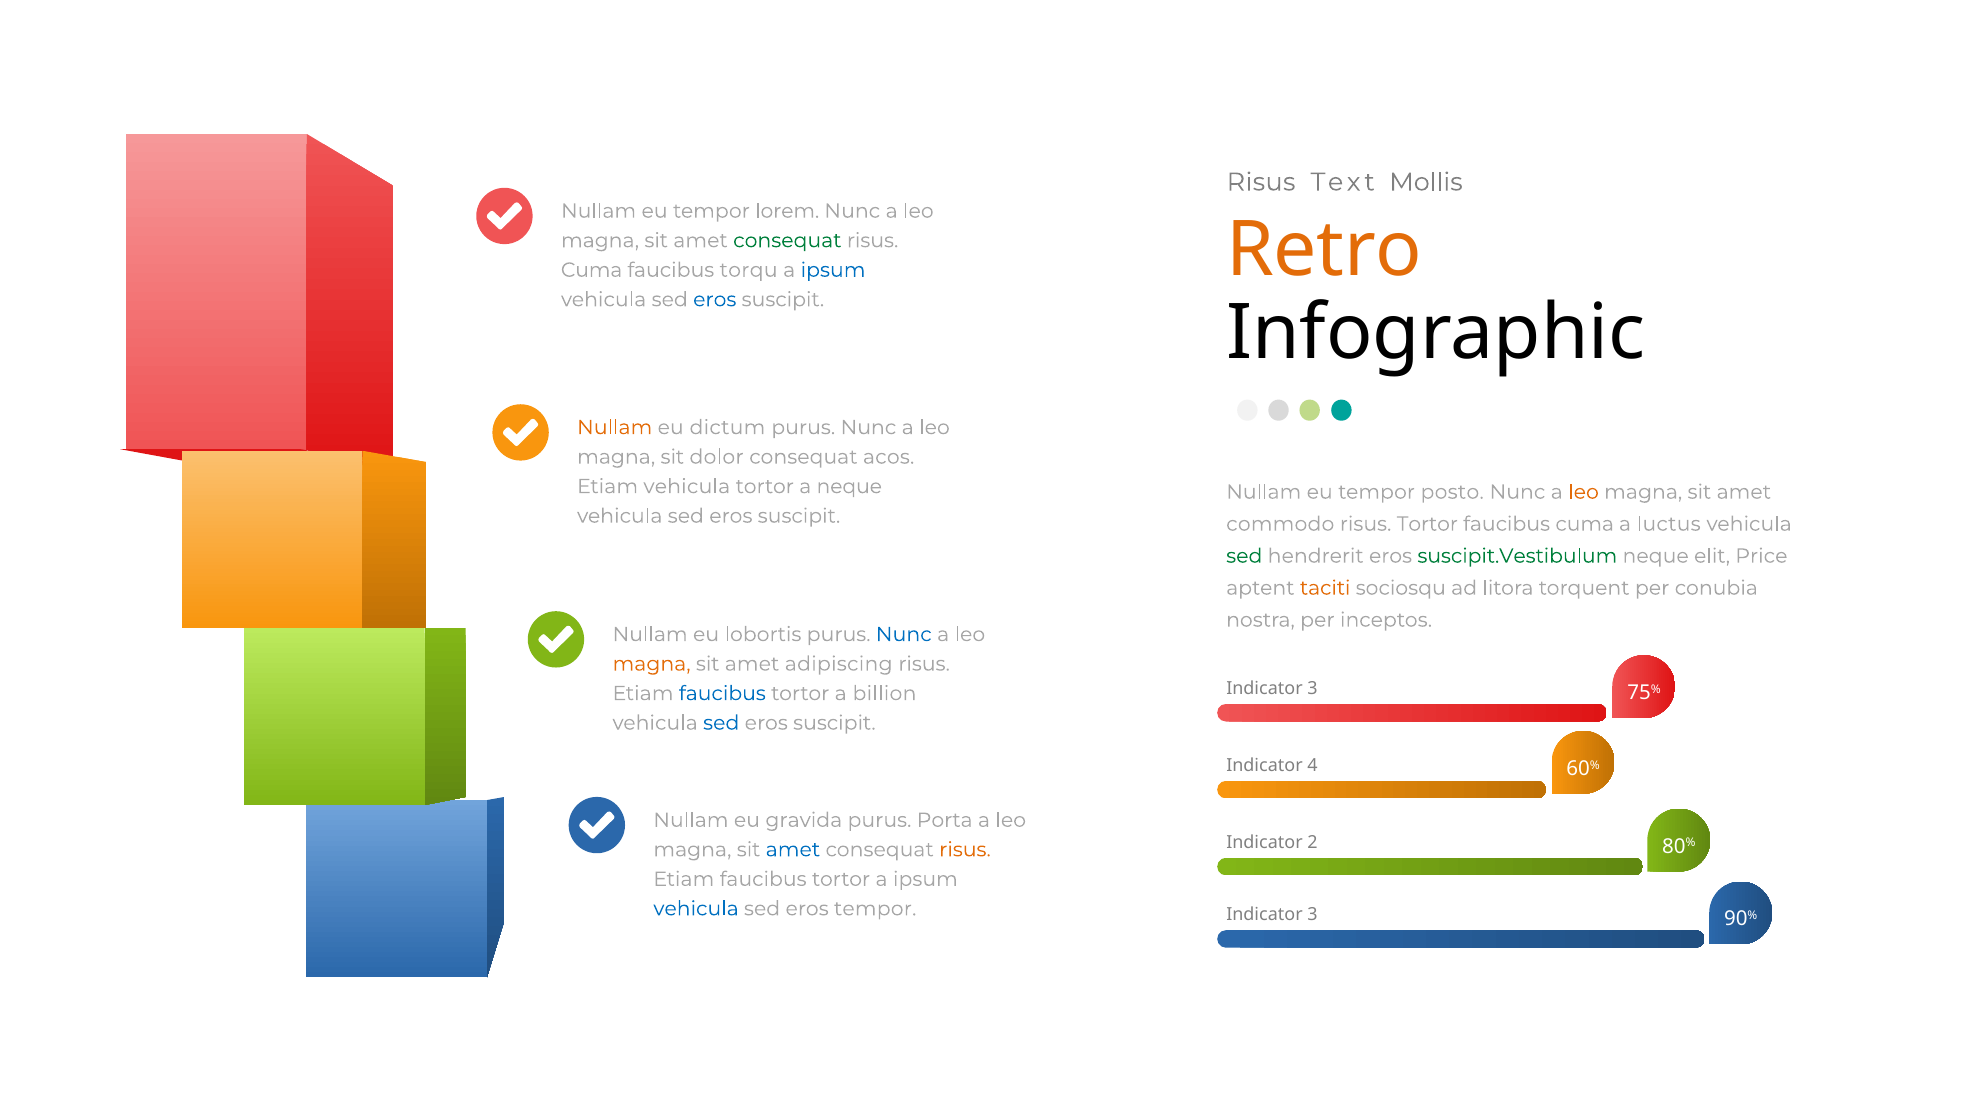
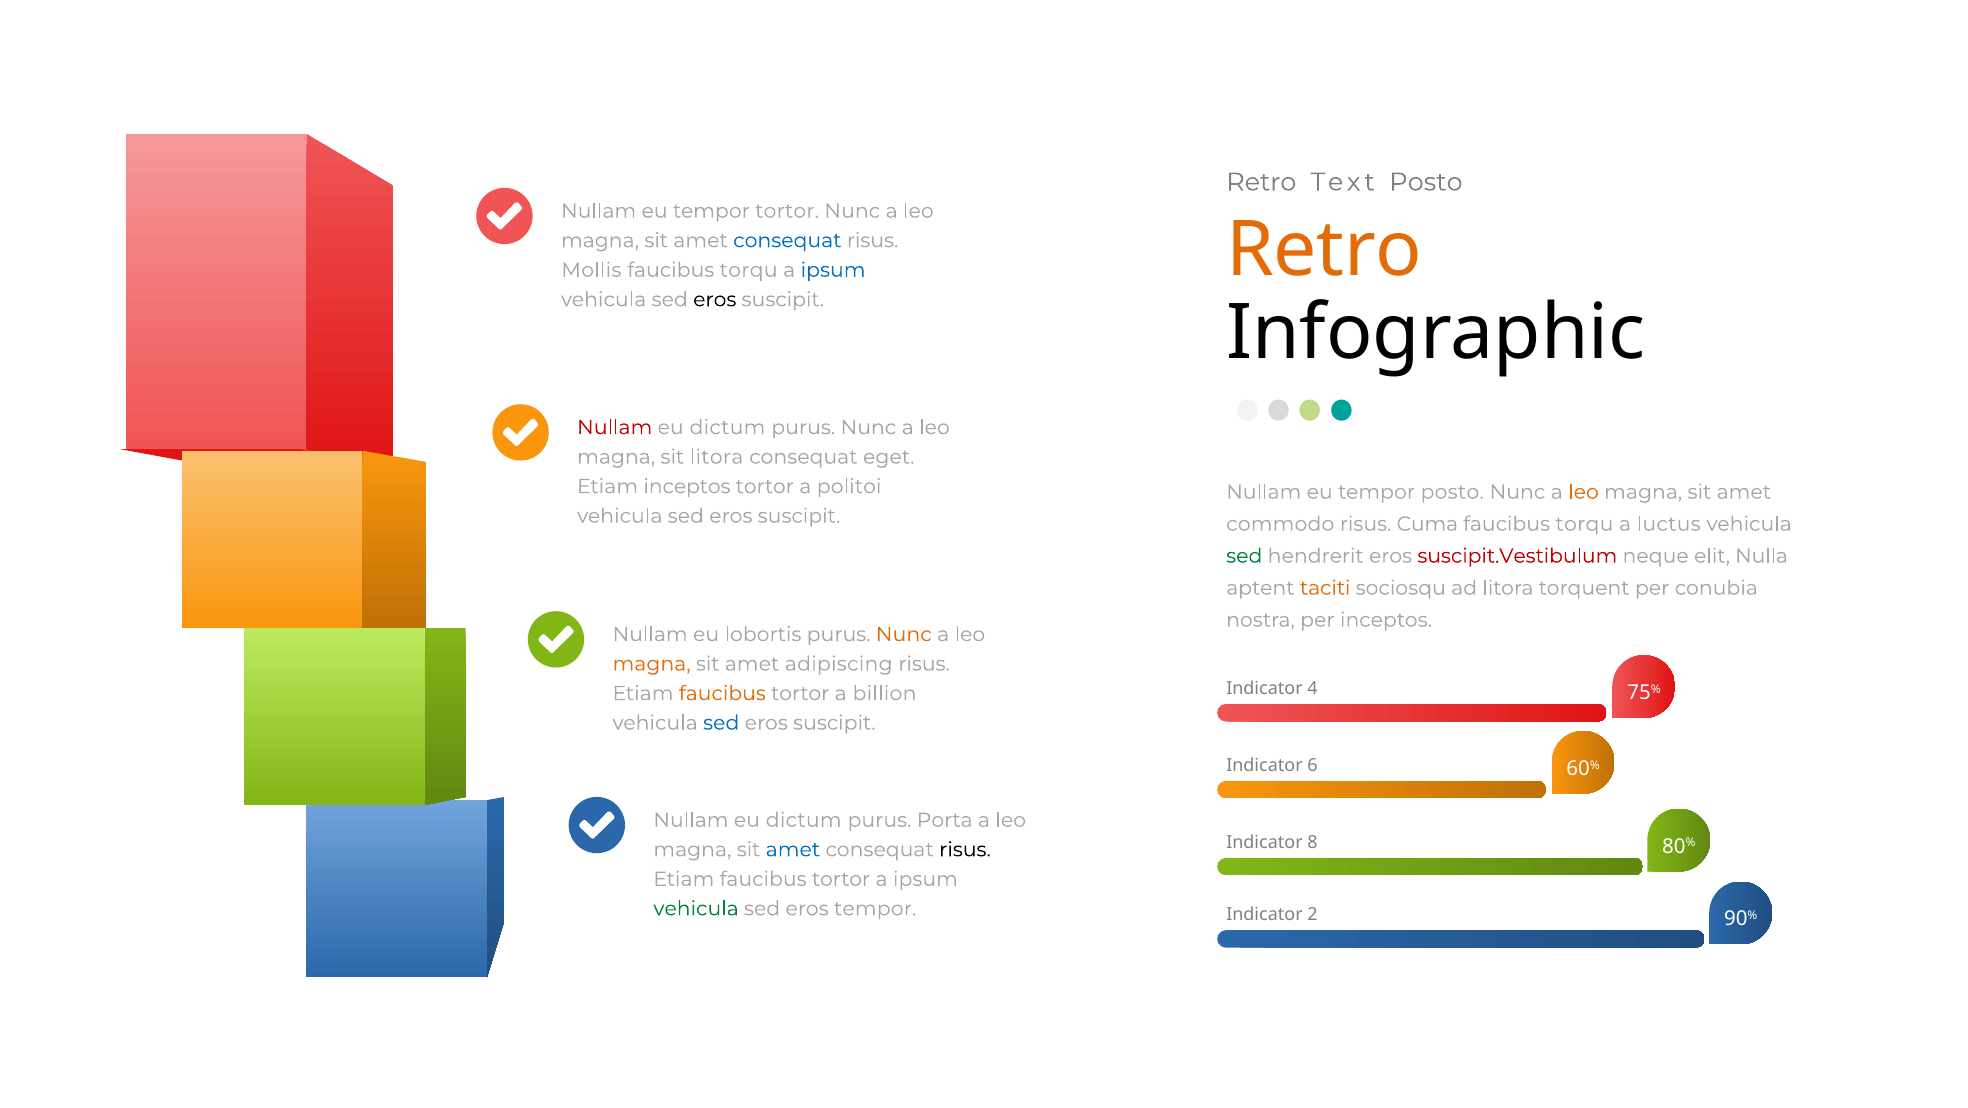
Risus at (1261, 182): Risus -> Retro
Text Mollis: Mollis -> Posto
tempor lorem: lorem -> tortor
consequat at (787, 241) colour: green -> blue
Cuma at (592, 270): Cuma -> Mollis
eros at (715, 300) colour: blue -> black
Nullam at (615, 428) colour: orange -> red
sit dolor: dolor -> litora
acos: acos -> eget
Etiam vehicula: vehicula -> inceptos
a neque: neque -> politoi
risus Tortor: Tortor -> Cuma
cuma at (1585, 524): cuma -> torqu
suscipit.Vestibulum colour: green -> red
Price: Price -> Nulla
Nunc at (904, 635) colour: blue -> orange
3 at (1313, 689): 3 -> 4
faucibus at (722, 694) colour: blue -> orange
4: 4 -> 6
gravida at (804, 821): gravida -> dictum
2: 2 -> 8
risus at (965, 850) colour: orange -> black
vehicula at (696, 909) colour: blue -> green
3 at (1313, 915): 3 -> 2
